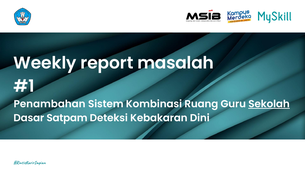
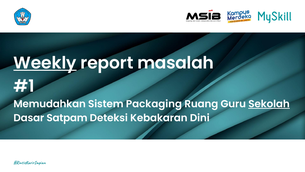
Weekly underline: none -> present
Penambahan: Penambahan -> Memudahkan
Kombinasi: Kombinasi -> Packaging
